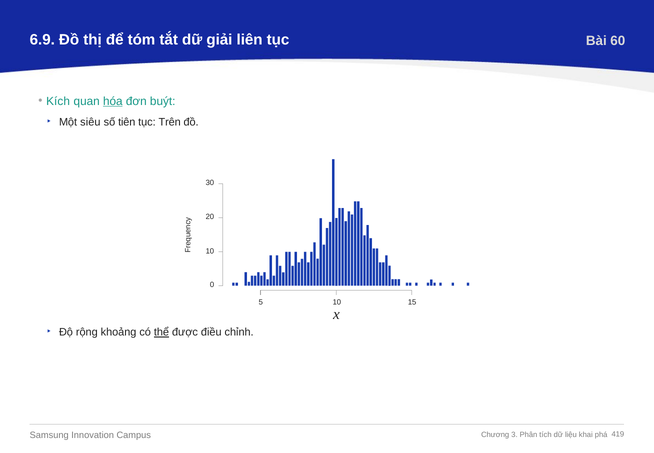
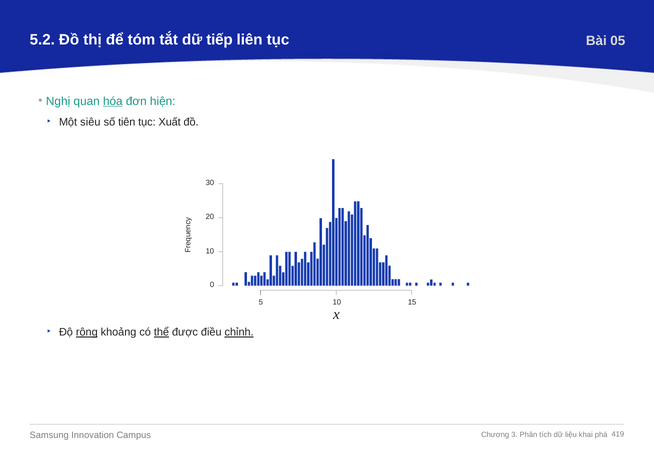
6.9: 6.9 -> 5.2
giải: giải -> tiếp
60: 60 -> 05
Kích: Kích -> Nghị
buýt: buýt -> hiện
Trên: Trên -> Xuất
rộng underline: none -> present
chỉnh underline: none -> present
